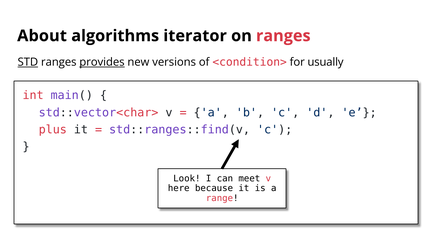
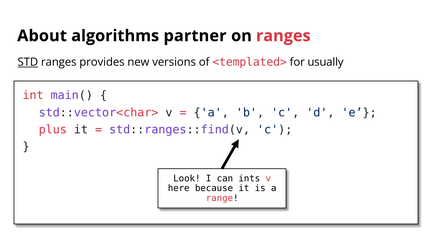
iterator: iterator -> partner
provides underline: present -> none
<condition>: <condition> -> <templated>
meet: meet -> ints
